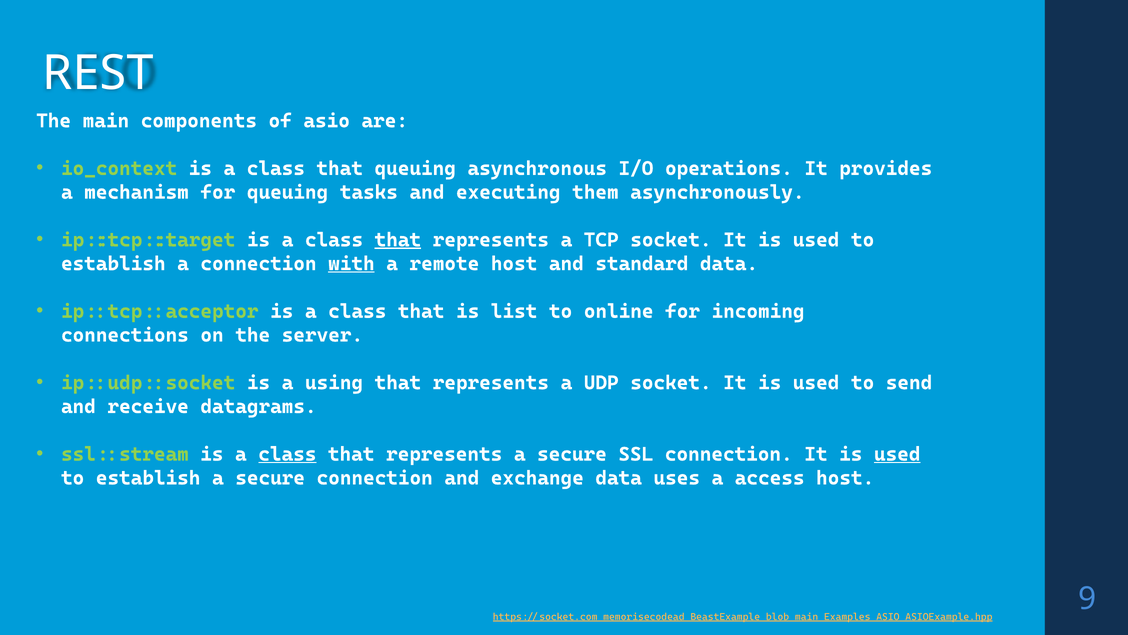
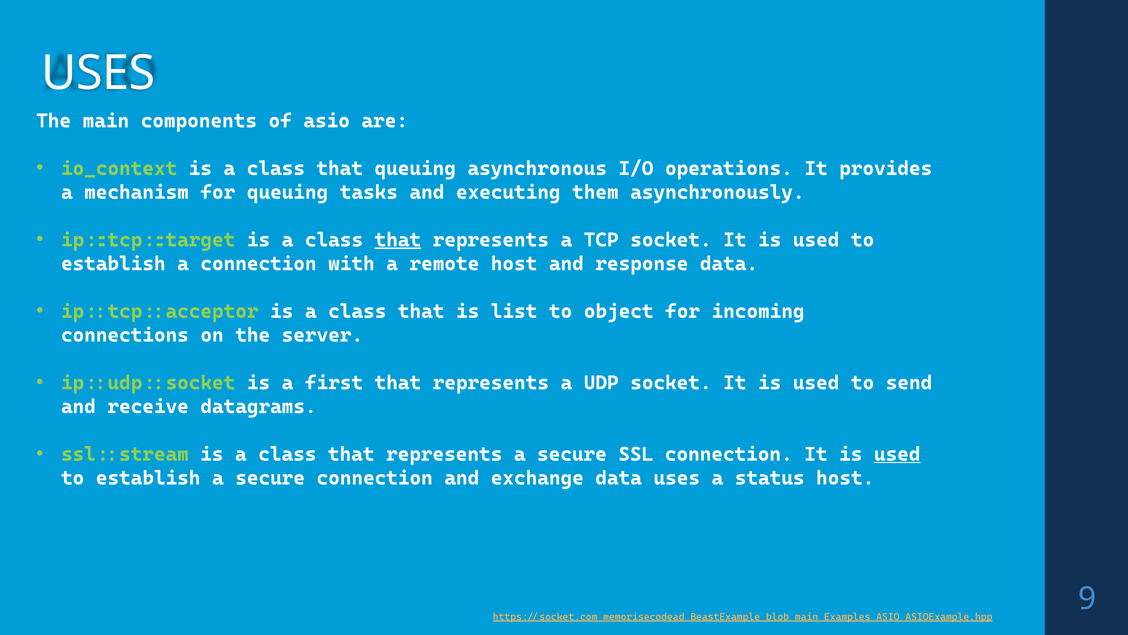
REST at (98, 73): REST -> USES
with underline: present -> none
standard: standard -> response
online: online -> object
using: using -> first
class at (287, 454) underline: present -> none
access: access -> status
